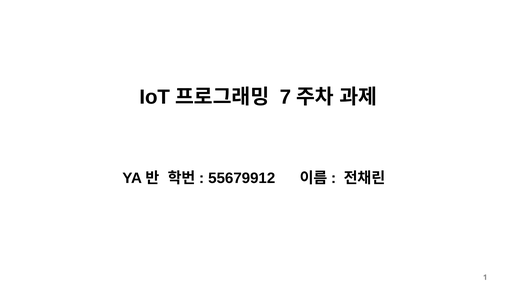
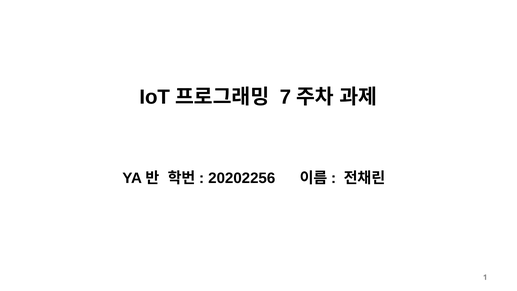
55679912: 55679912 -> 20202256
